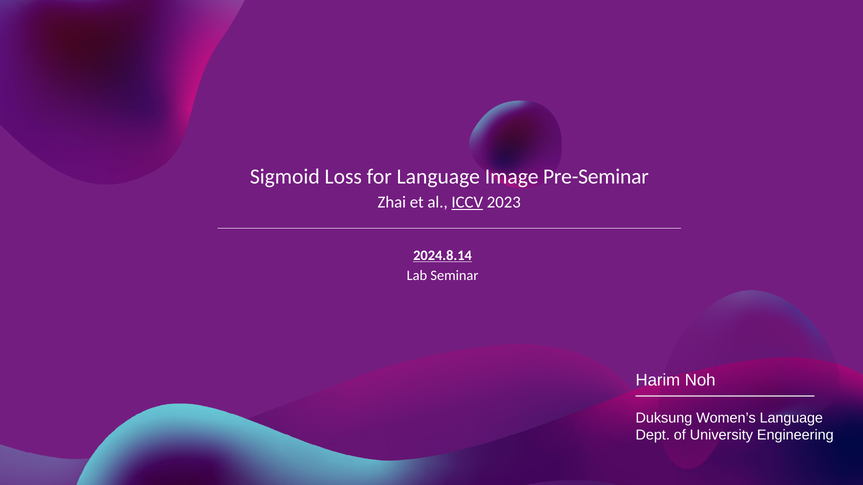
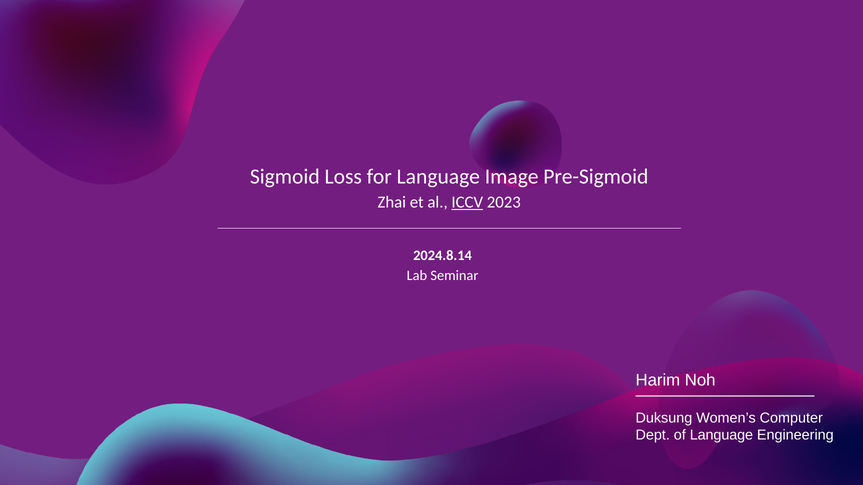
Pre-Seminar: Pre-Seminar -> Pre-Sigmoid
2024.8.14 underline: present -> none
Women’s Language: Language -> Computer
of University: University -> Language
